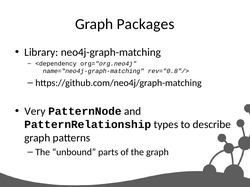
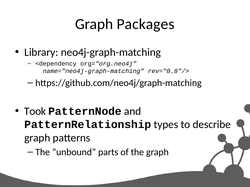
Very: Very -> Took
